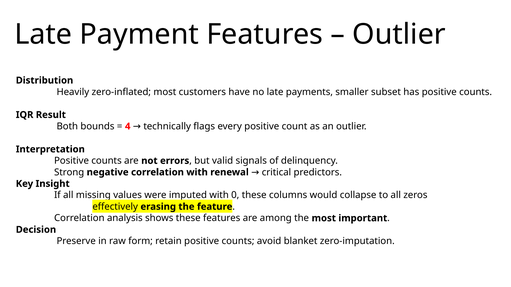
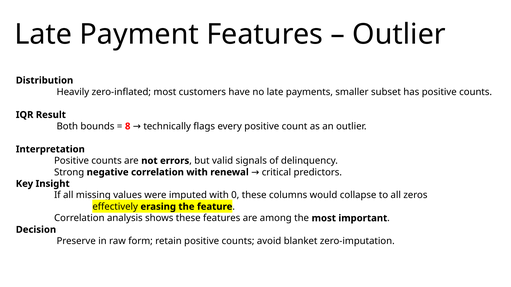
4: 4 -> 8
